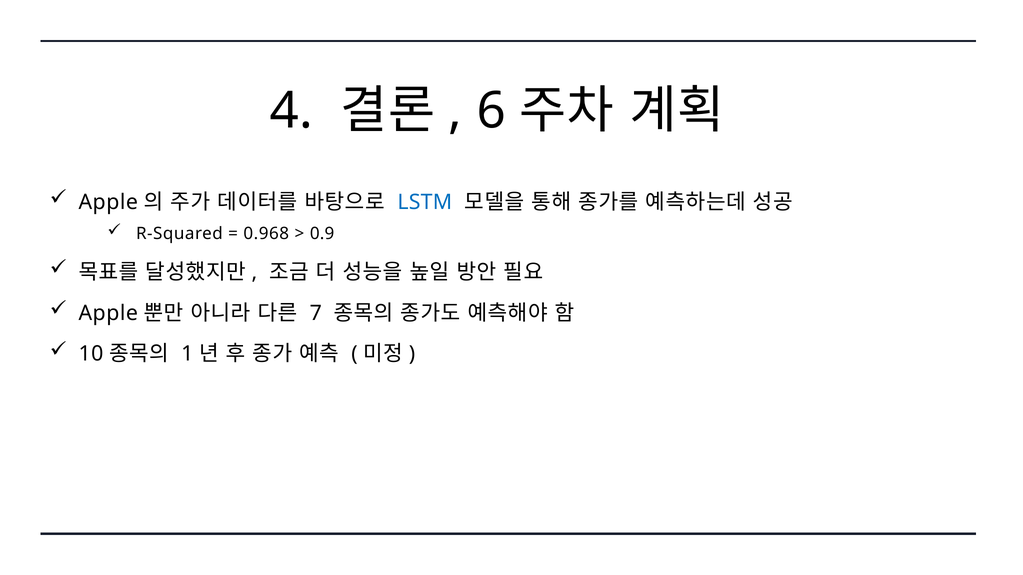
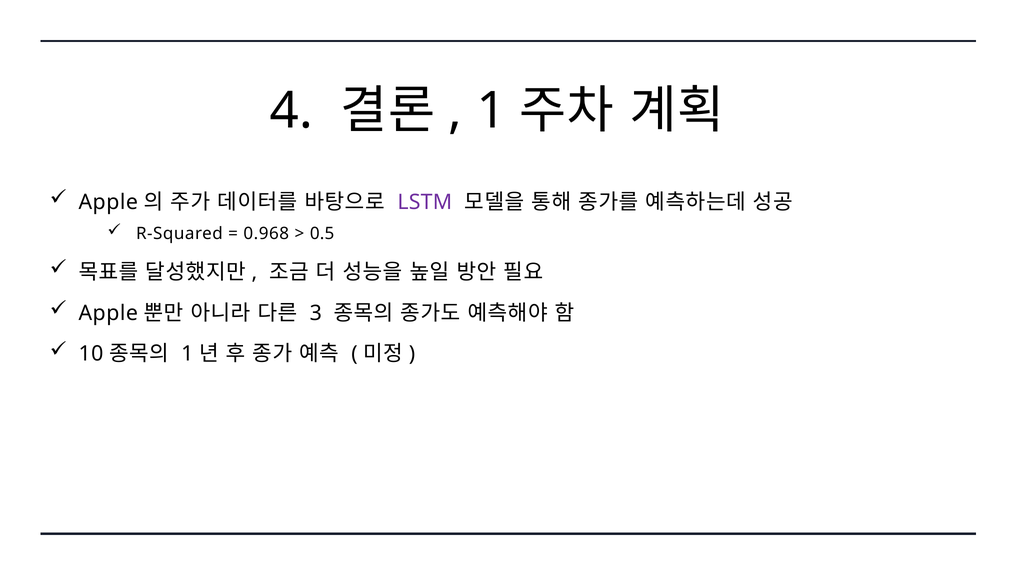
6 at (491, 111): 6 -> 1
LSTM colour: blue -> purple
0.9: 0.9 -> 0.5
7: 7 -> 3
